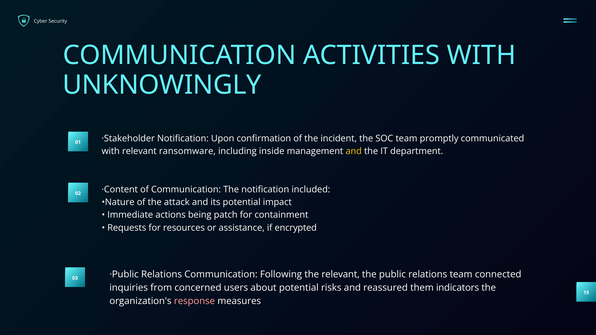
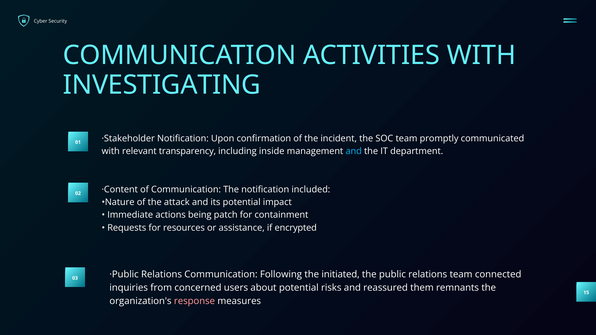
UNKNOWINGLY: UNKNOWINGLY -> INVESTIGATING
ransomware: ransomware -> transparency
and at (354, 151) colour: yellow -> light blue
the relevant: relevant -> initiated
indicators: indicators -> remnants
